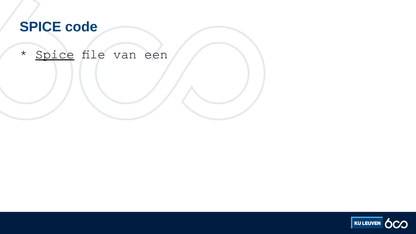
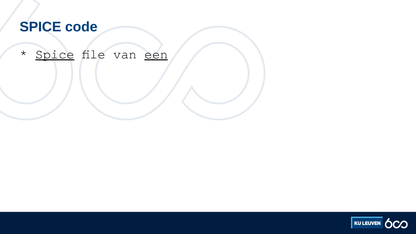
een underline: none -> present
